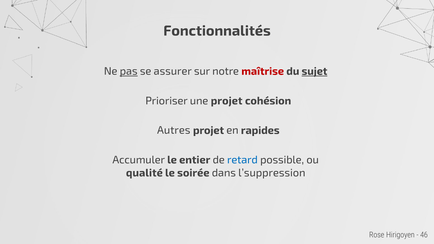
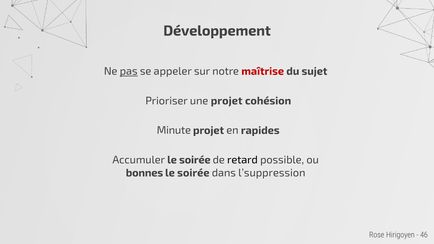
Fonctionnalités: Fonctionnalités -> Développement
assurer: assurer -> appeler
sujet underline: present -> none
Autres: Autres -> Minute
Accumuler le entier: entier -> soirée
retard colour: blue -> black
qualité: qualité -> bonnes
